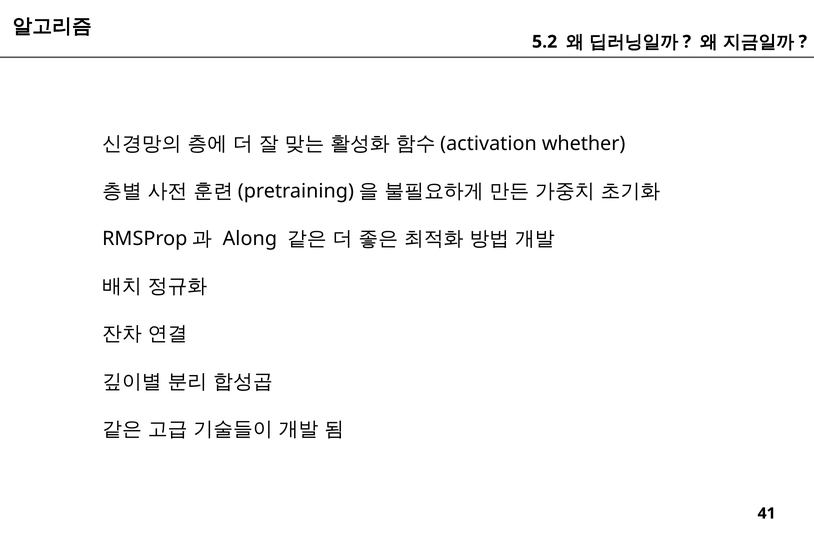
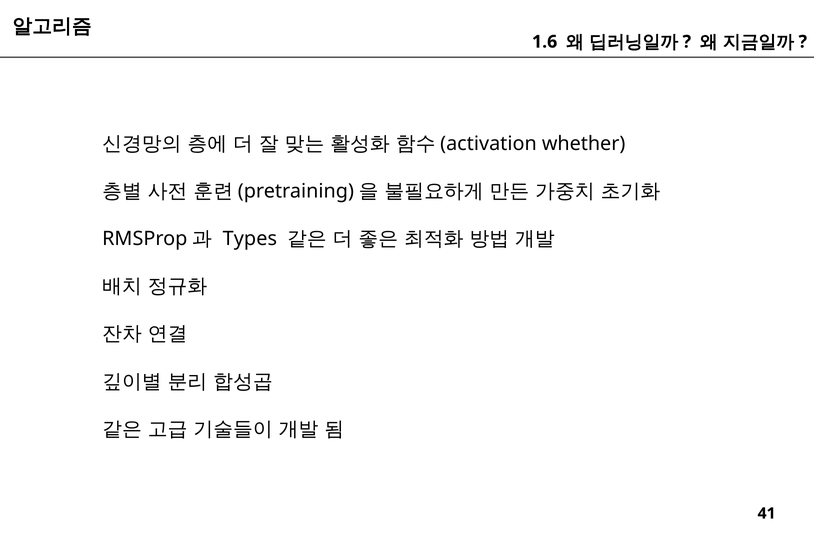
5.2: 5.2 -> 1.6
Along: Along -> Types
